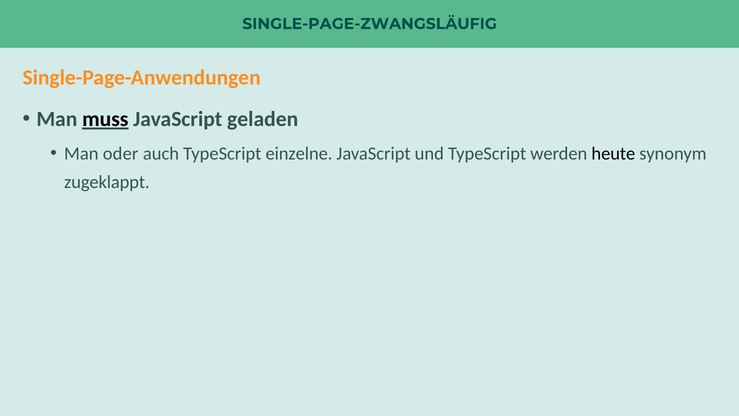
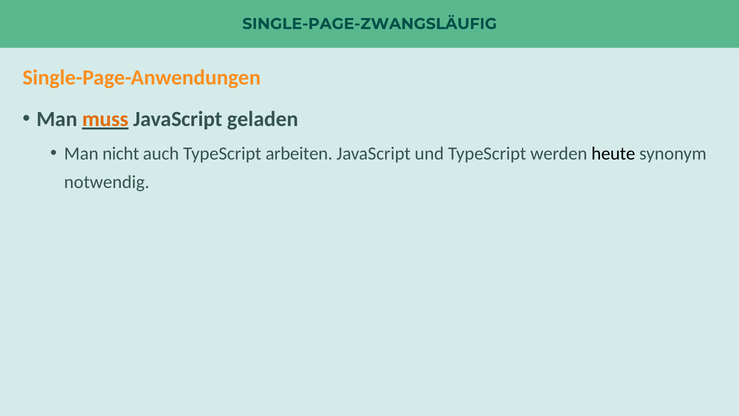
muss colour: black -> orange
oder: oder -> nicht
einzelne: einzelne -> arbeiten
zugeklappt: zugeklappt -> notwendig
